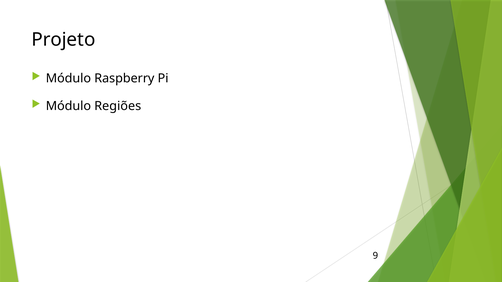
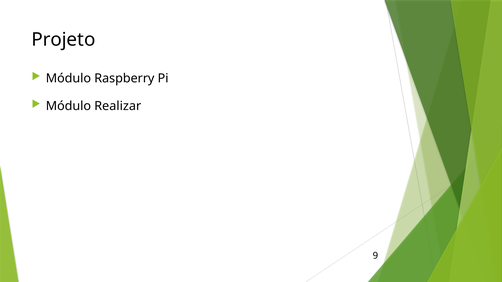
Regiões: Regiões -> Realizar
